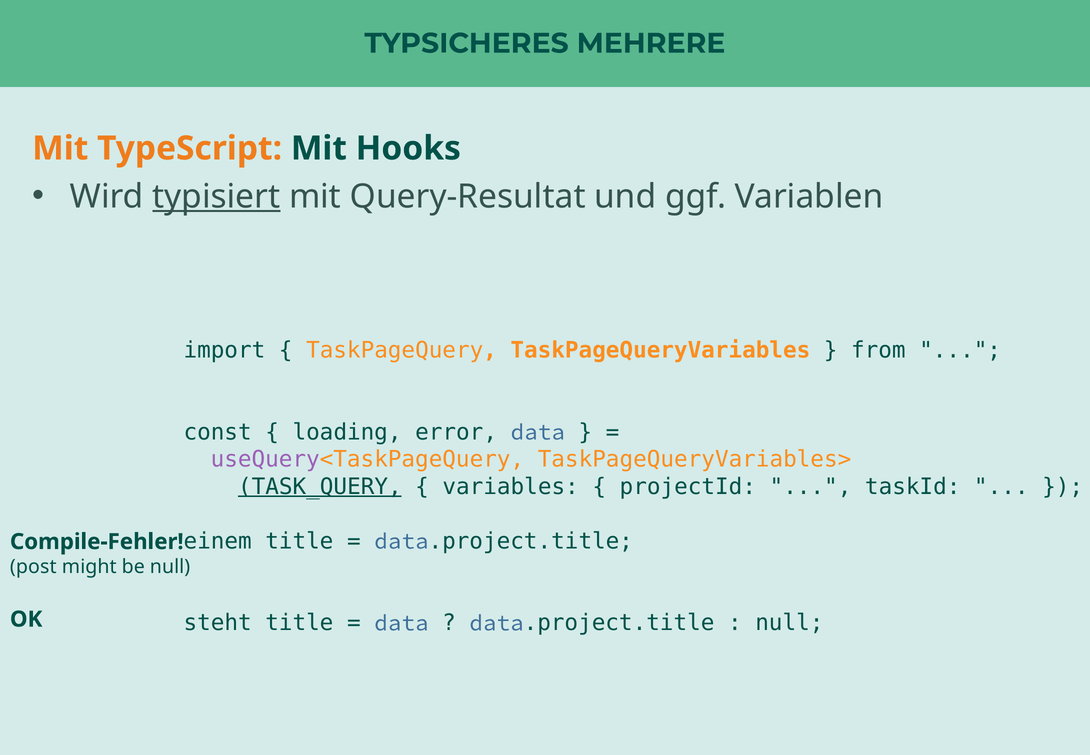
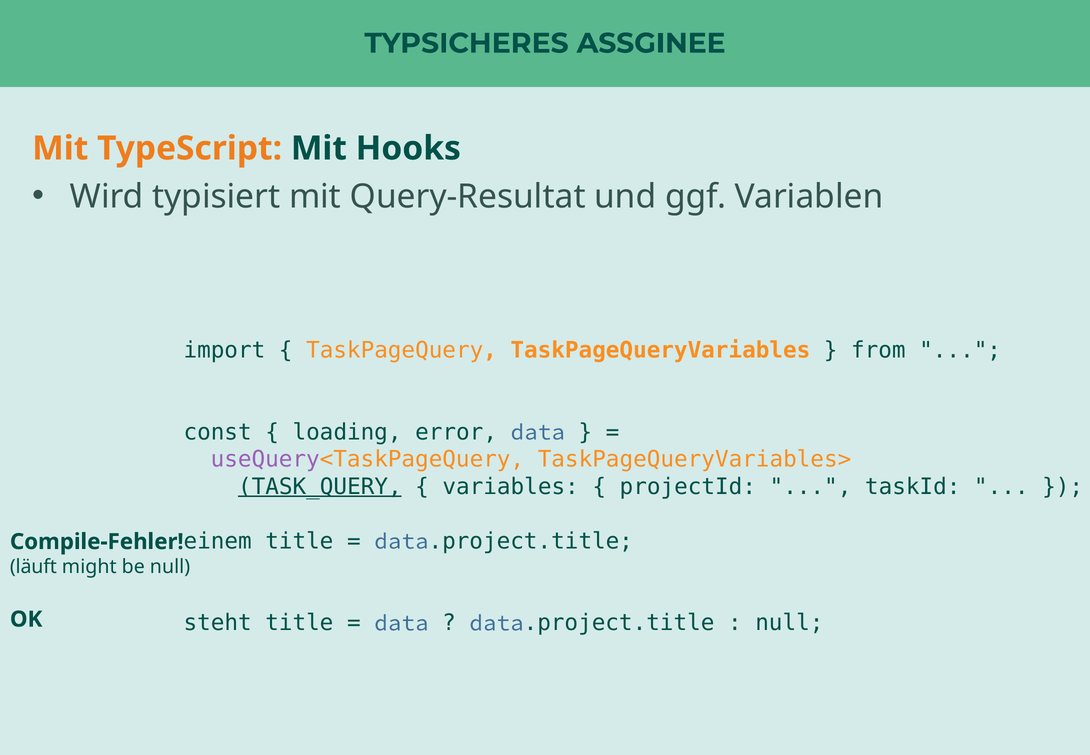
MEHRERE: MEHRERE -> ASSGINEE
typisiert underline: present -> none
post: post -> läuft
